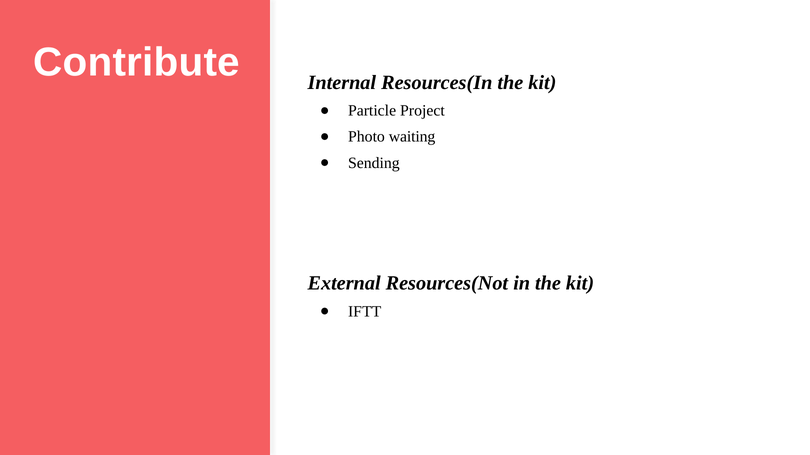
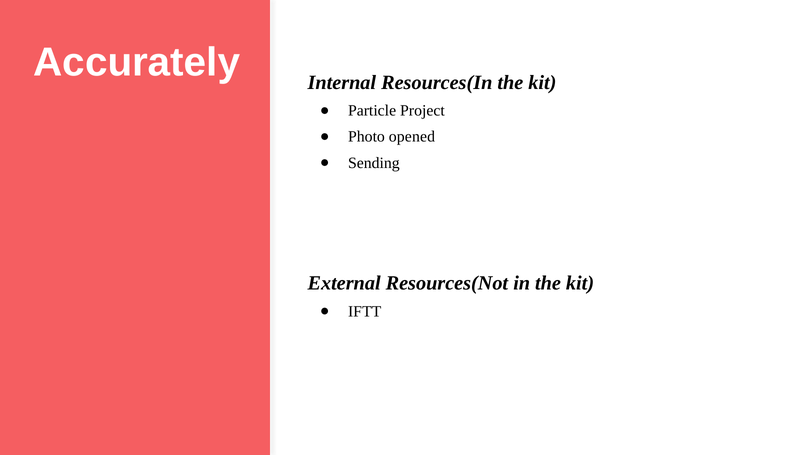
Contribute: Contribute -> Accurately
waiting: waiting -> opened
